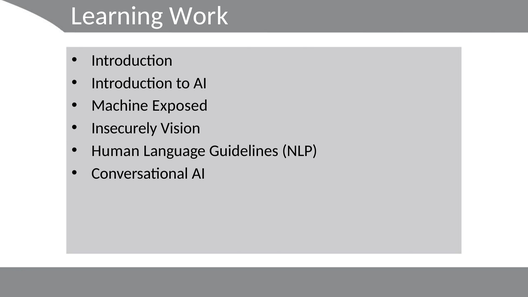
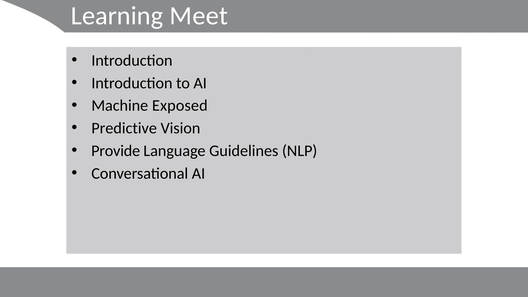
Work: Work -> Meet
Insecurely: Insecurely -> Predictive
Human: Human -> Provide
